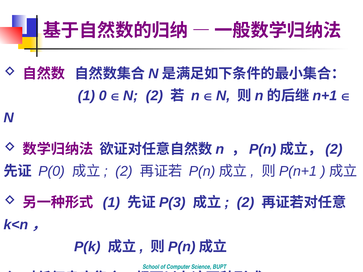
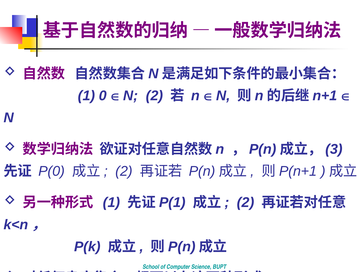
2 at (334, 149): 2 -> 3
P(3: P(3 -> P(1
